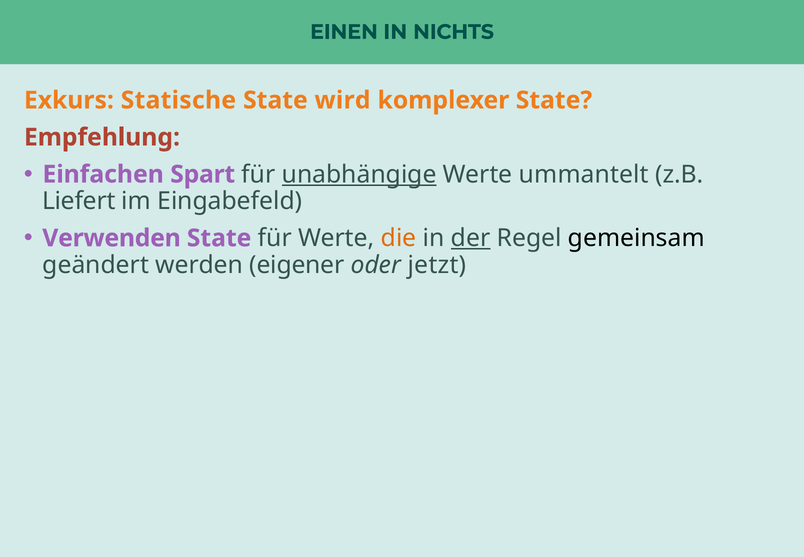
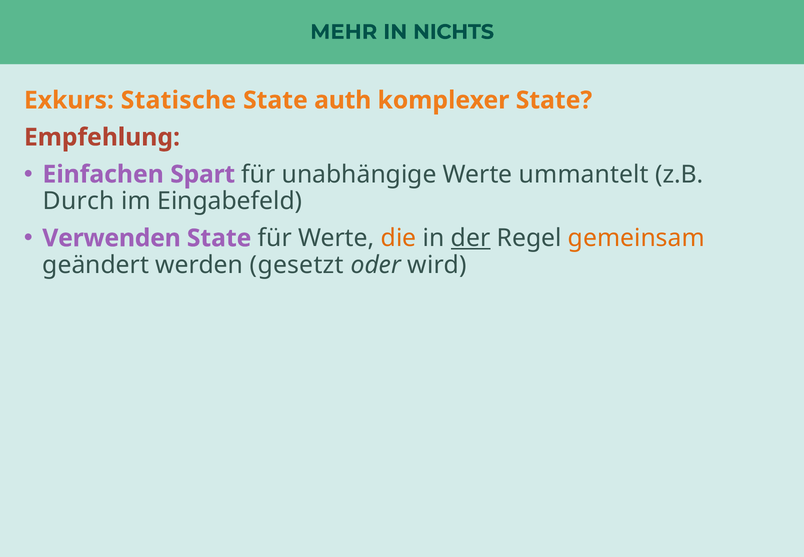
EINEN: EINEN -> MEHR
wird: wird -> auth
unabhängige underline: present -> none
Liefert: Liefert -> Durch
gemeinsam colour: black -> orange
eigener: eigener -> gesetzt
jetzt: jetzt -> wird
